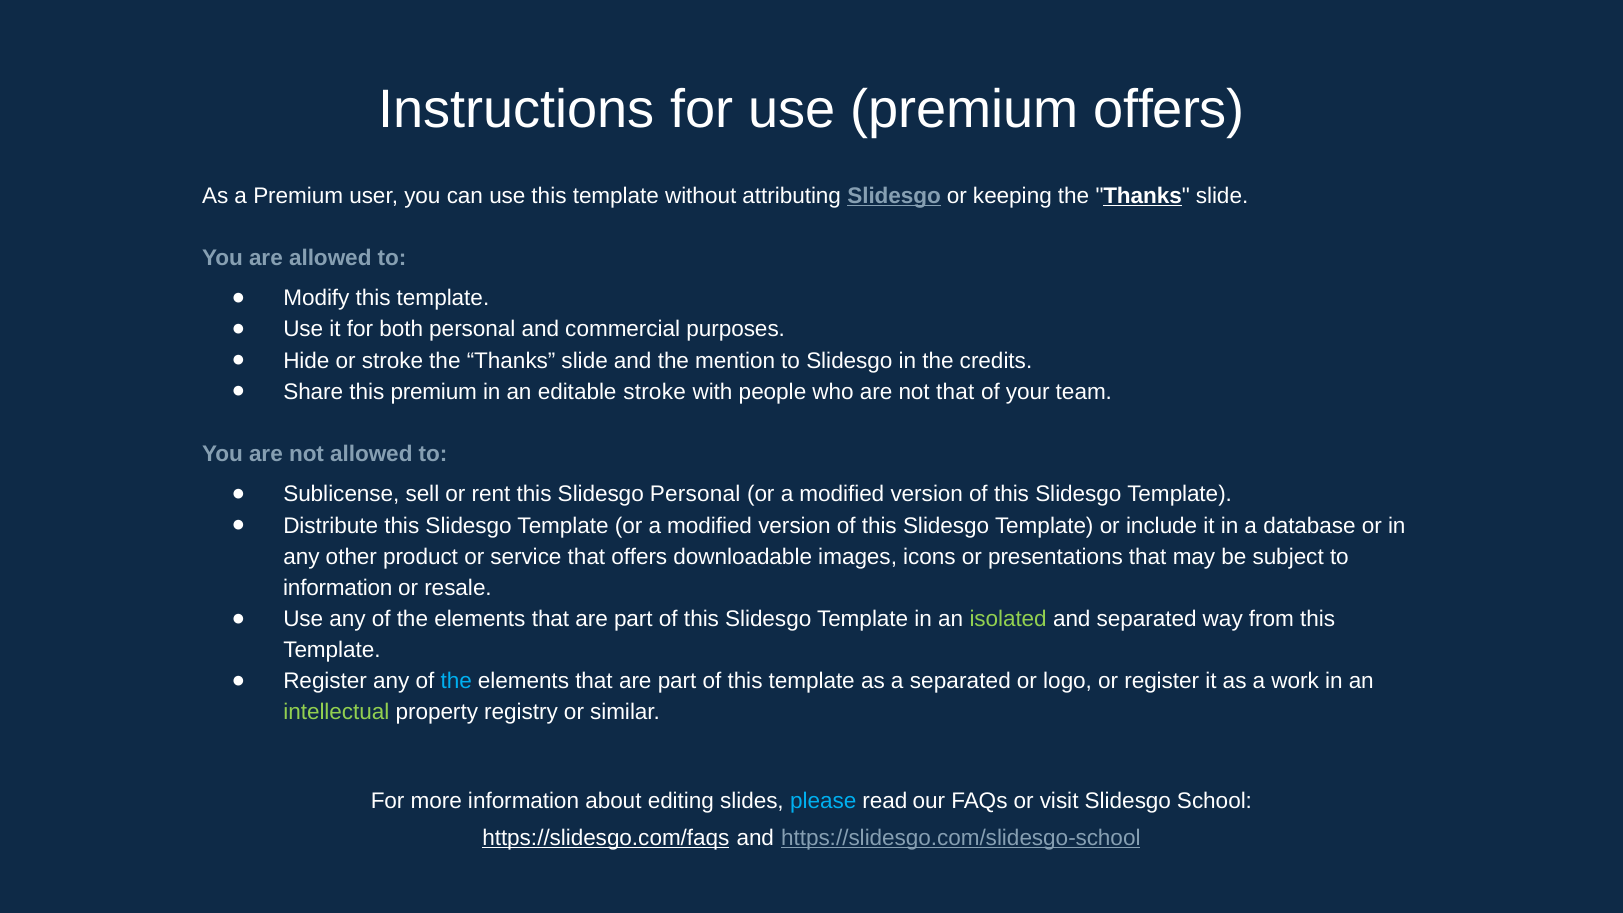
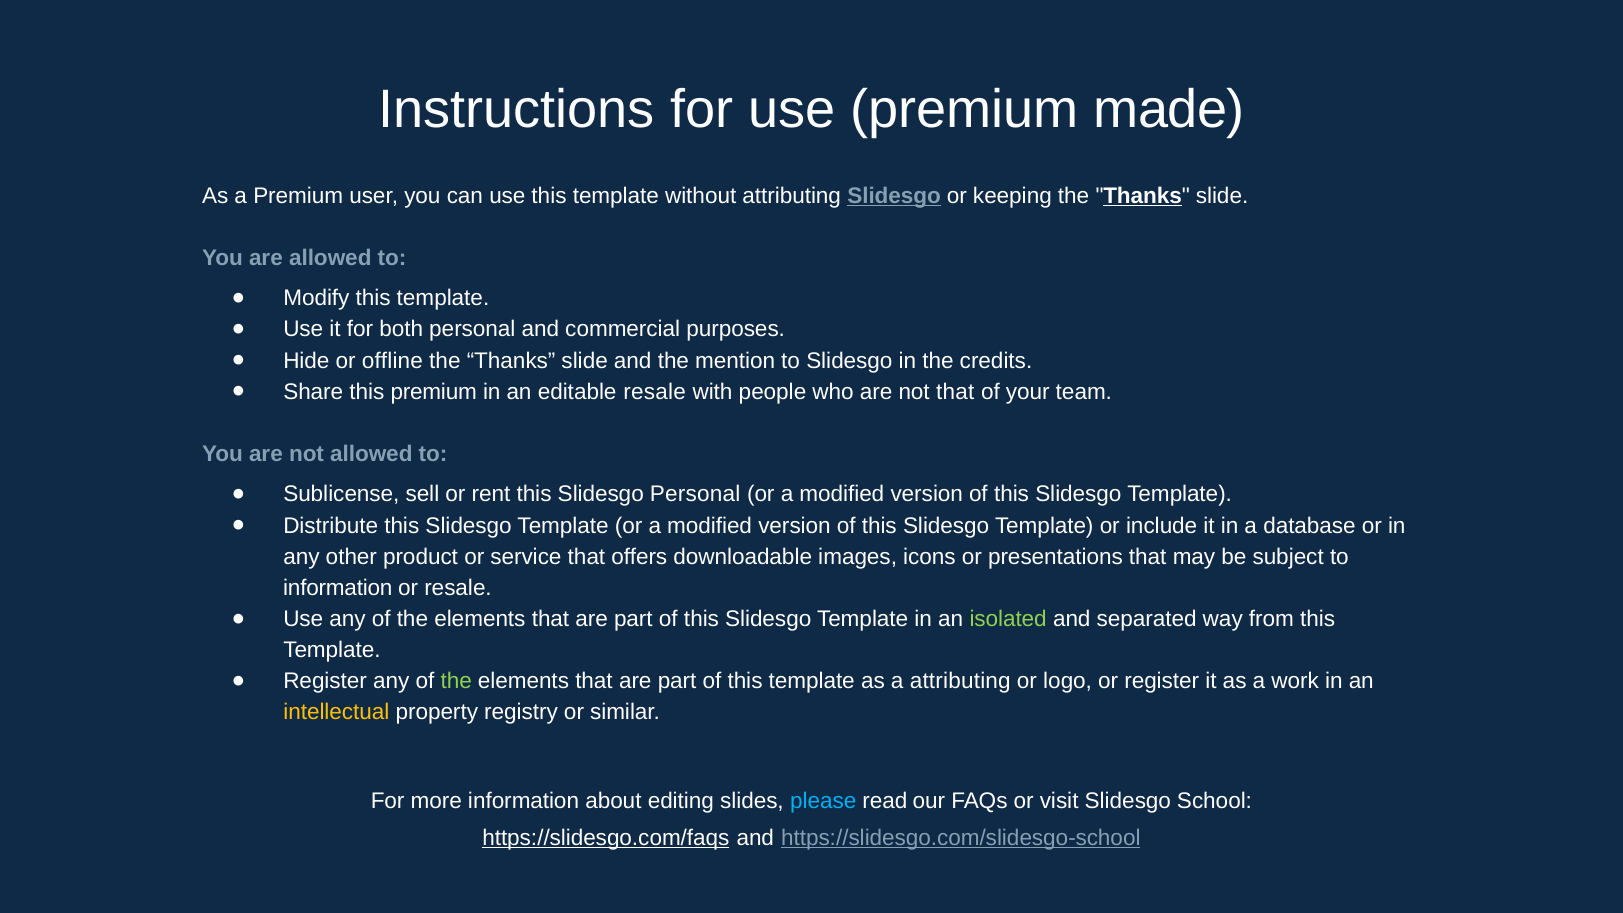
premium offers: offers -> made
or stroke: stroke -> offline
editable stroke: stroke -> resale
the at (456, 681) colour: light blue -> light green
a separated: separated -> attributing
intellectual colour: light green -> yellow
